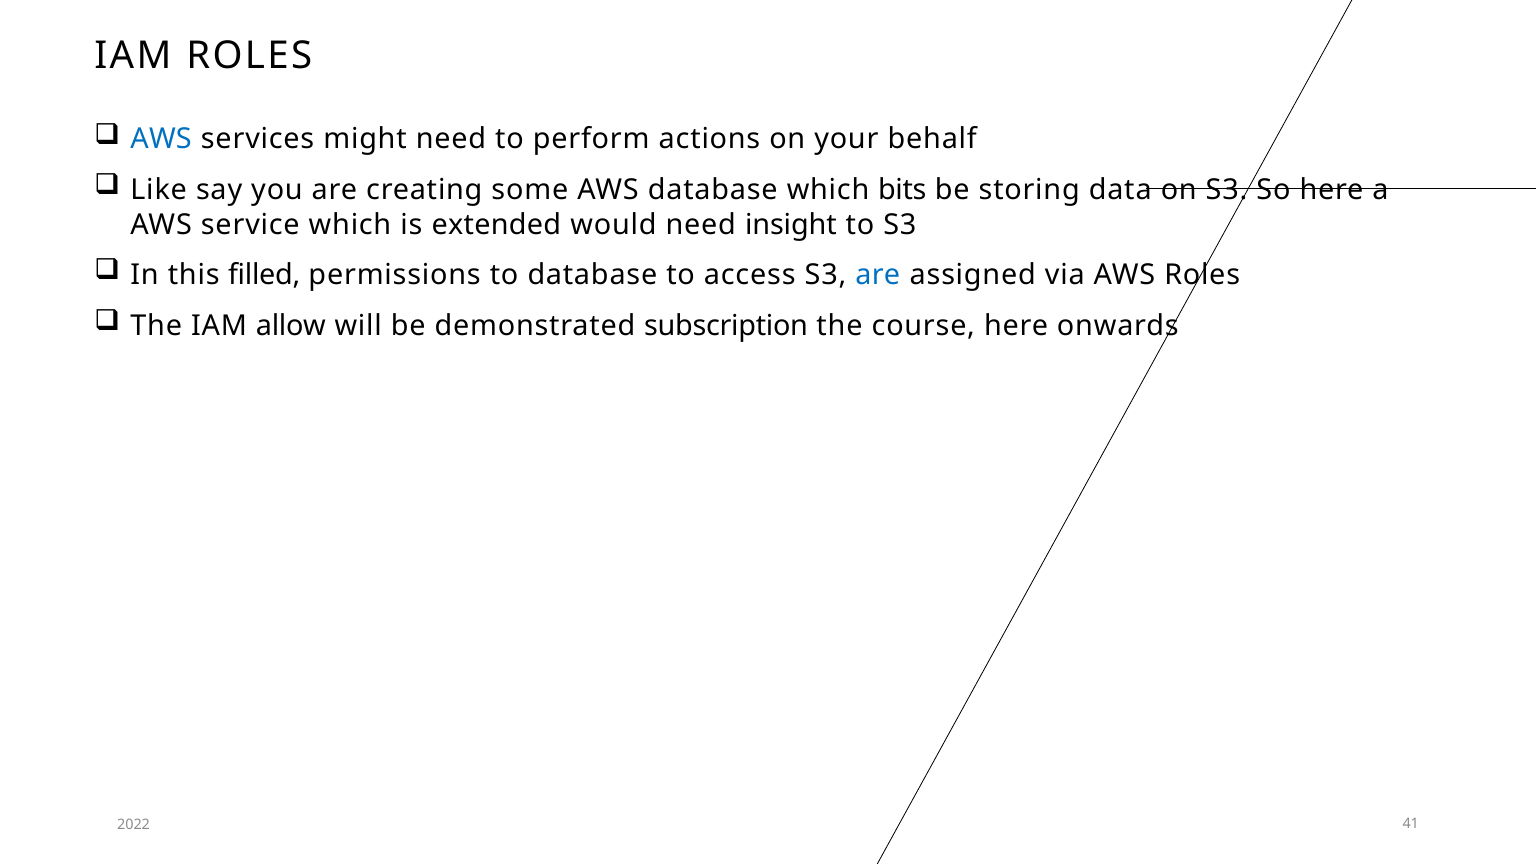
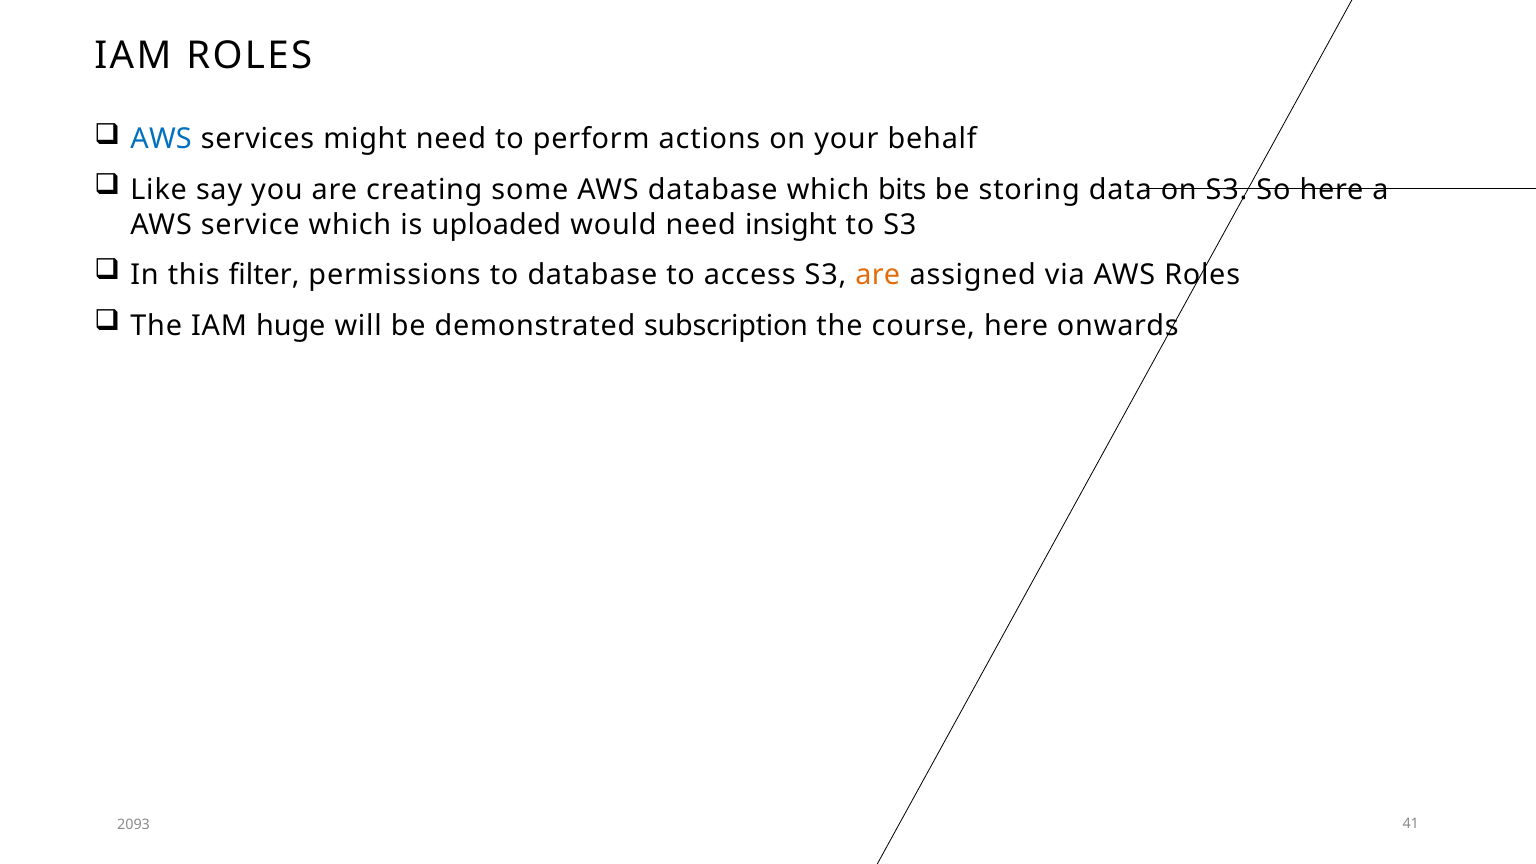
extended: extended -> uploaded
filled: filled -> filter
are at (878, 275) colour: blue -> orange
allow: allow -> huge
2022: 2022 -> 2093
